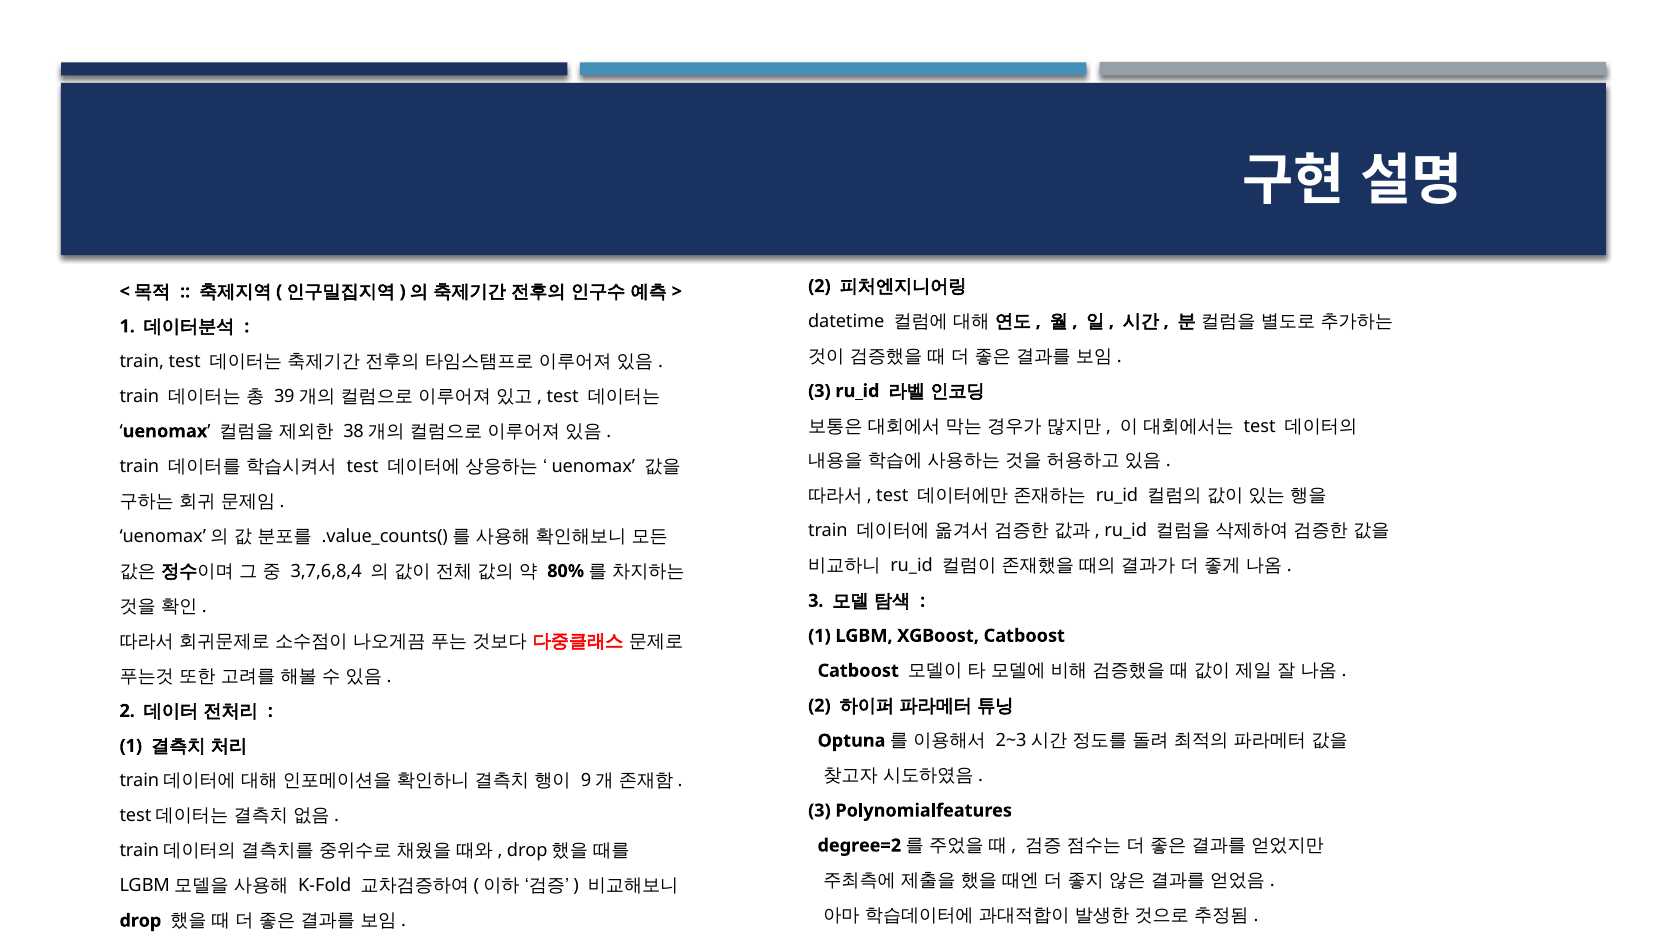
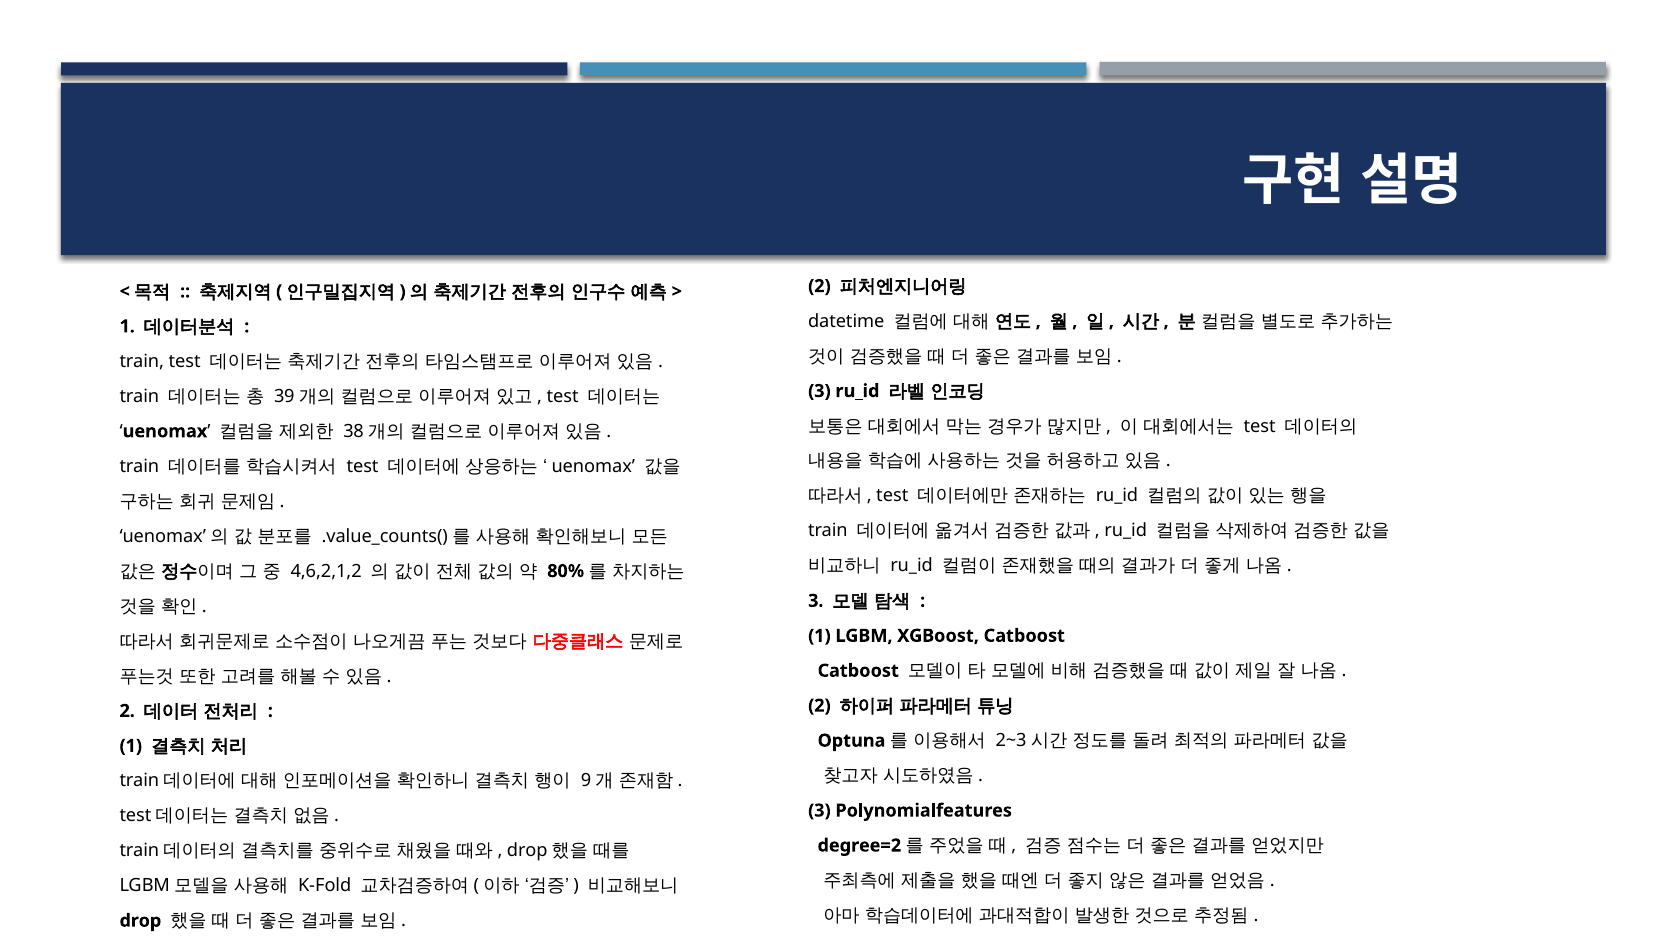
3,7,6,8,4: 3,7,6,8,4 -> 4,6,2,1,2
